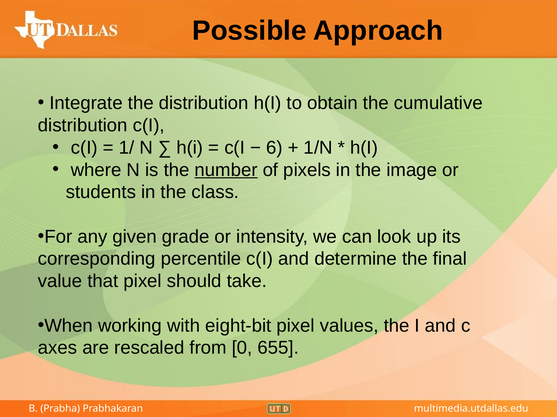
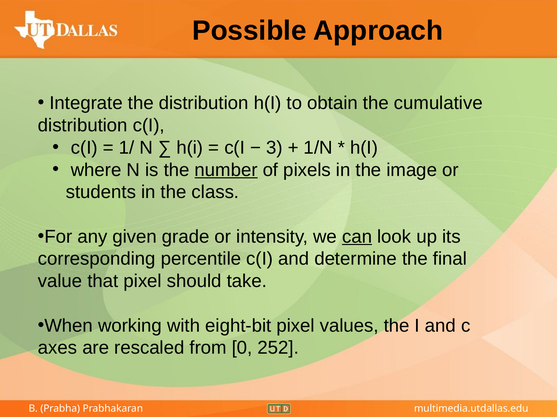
6: 6 -> 3
can underline: none -> present
655: 655 -> 252
